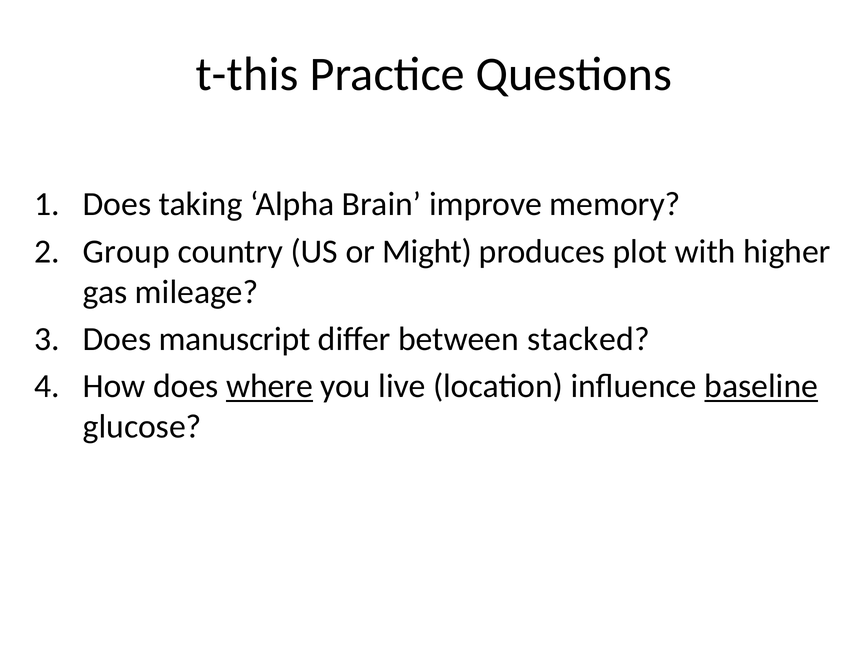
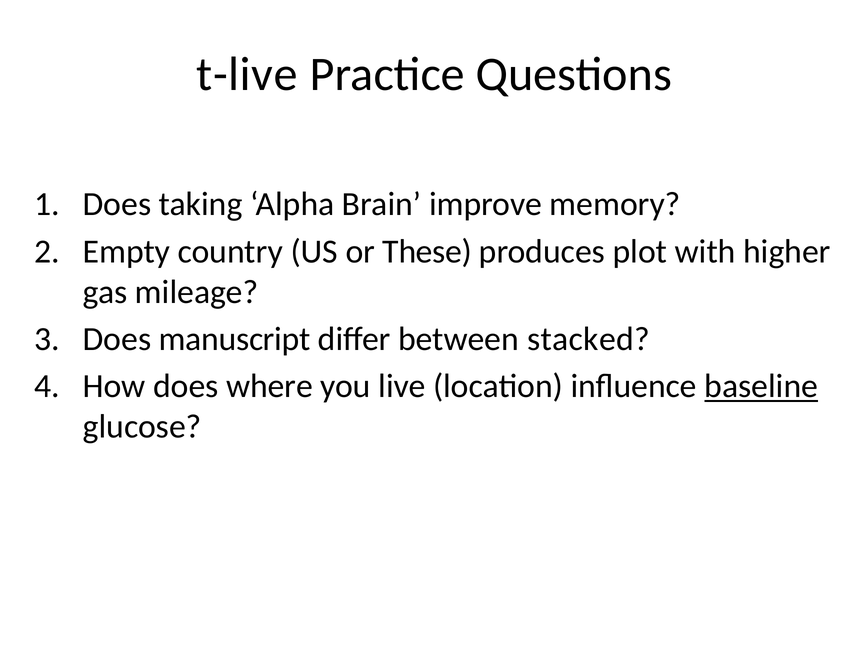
t-this: t-this -> t-live
Group: Group -> Empty
Might: Might -> These
where underline: present -> none
